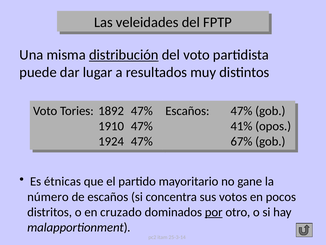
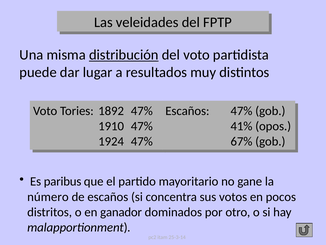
étnicas: étnicas -> paribus
cruzado: cruzado -> ganador
por underline: present -> none
